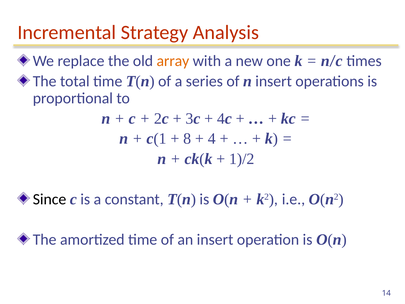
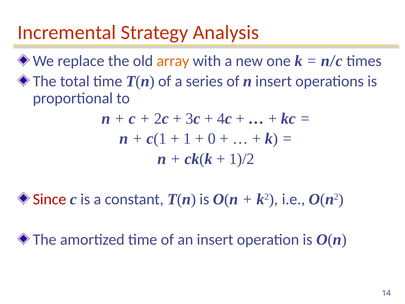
8: 8 -> 1
4: 4 -> 0
Since colour: black -> red
